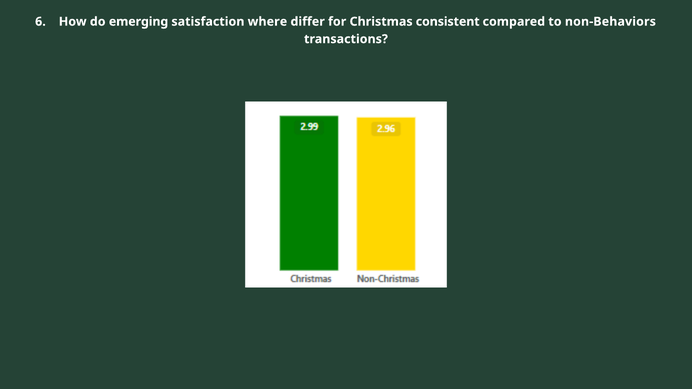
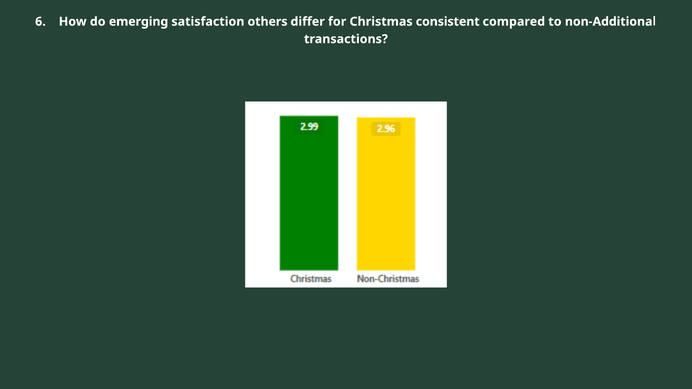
where: where -> others
non-Behaviors: non-Behaviors -> non-Additional
